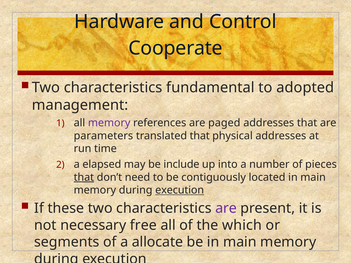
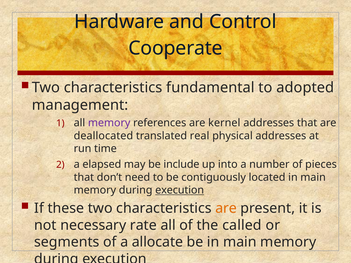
paged: paged -> kernel
parameters: parameters -> deallocated
translated that: that -> real
that at (84, 177) underline: present -> none
are at (226, 208) colour: purple -> orange
free: free -> rate
which: which -> called
